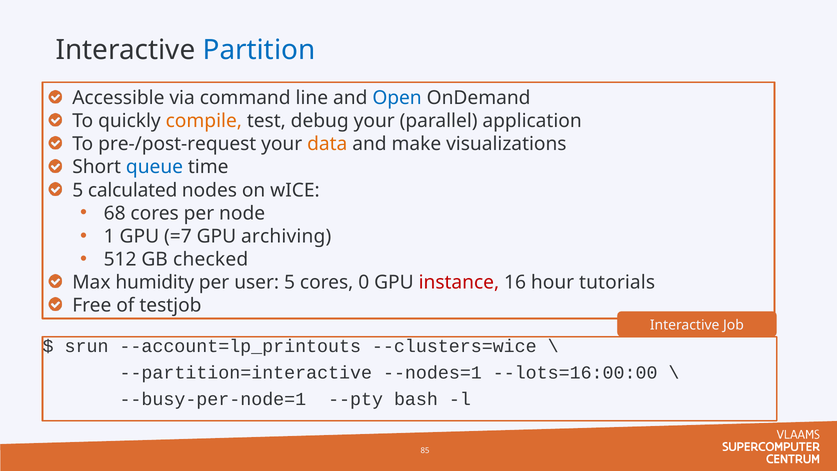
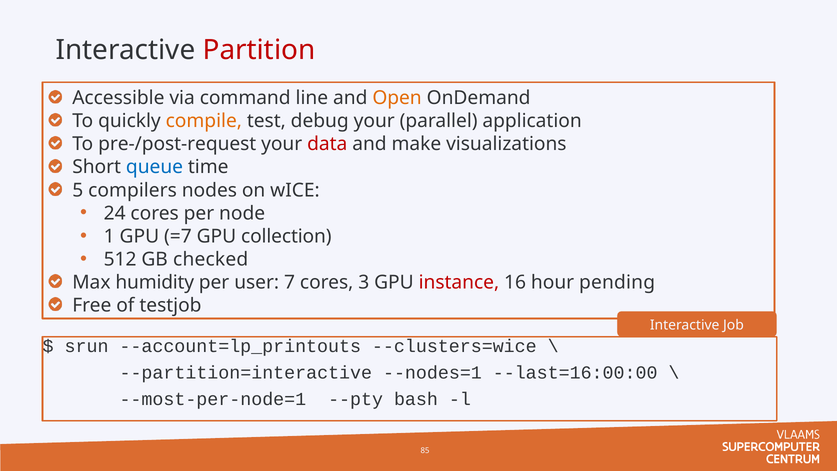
Partition colour: blue -> red
Open colour: blue -> orange
data colour: orange -> red
calculated: calculated -> compilers
68: 68 -> 24
archiving: archiving -> collection
user 5: 5 -> 7
0: 0 -> 3
tutorials: tutorials -> pending
--lots=16:00:00: --lots=16:00:00 -> --last=16:00:00
--busy-per-node=1: --busy-per-node=1 -> --most-per-node=1
